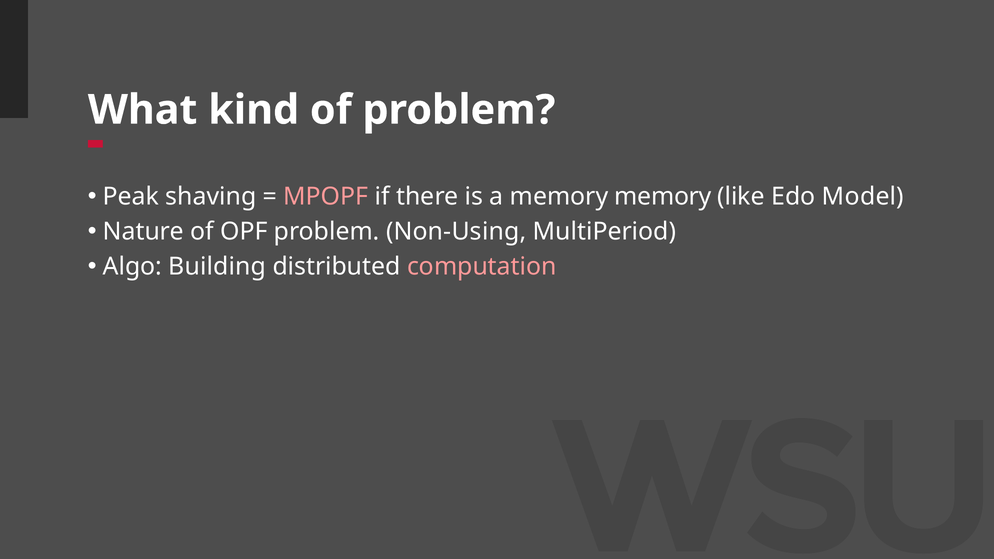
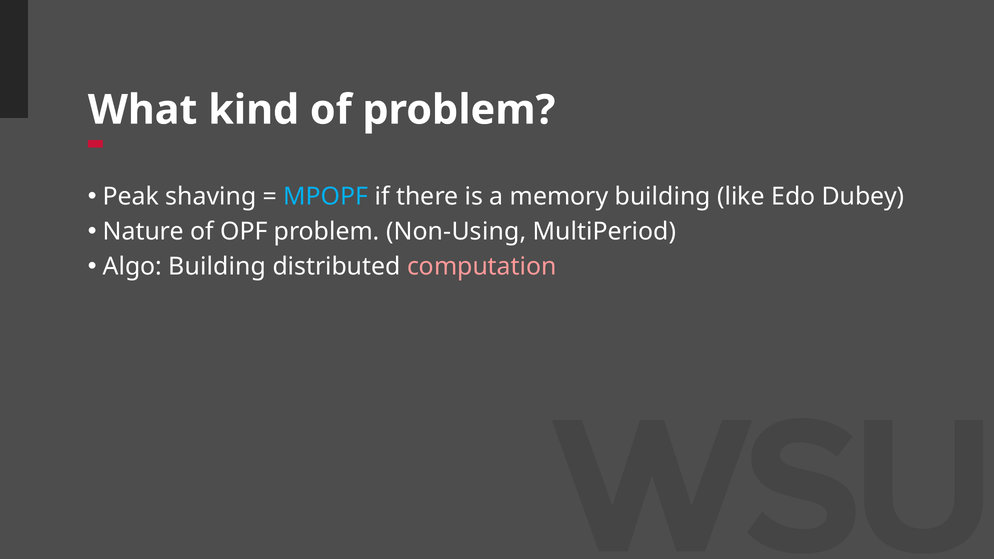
MPOPF colour: pink -> light blue
memory memory: memory -> building
Model: Model -> Dubey
